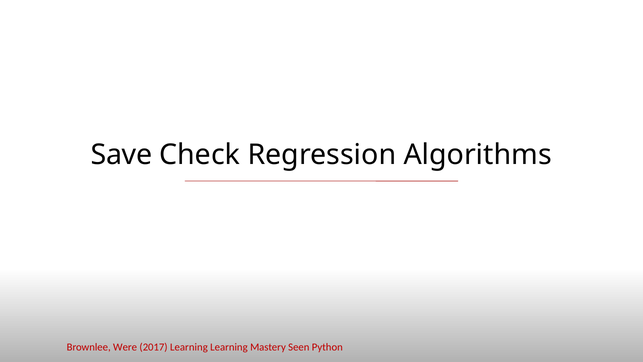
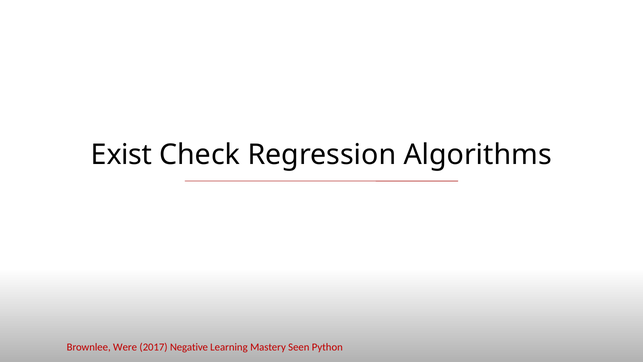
Save: Save -> Exist
2017 Learning: Learning -> Negative
